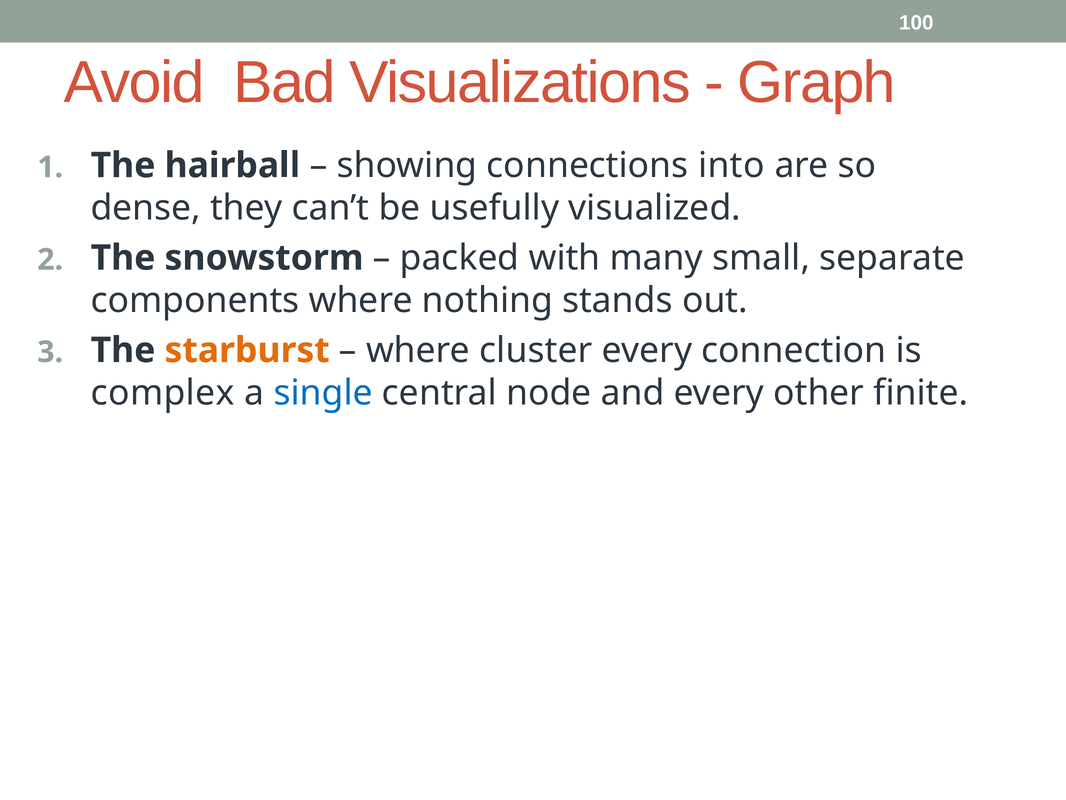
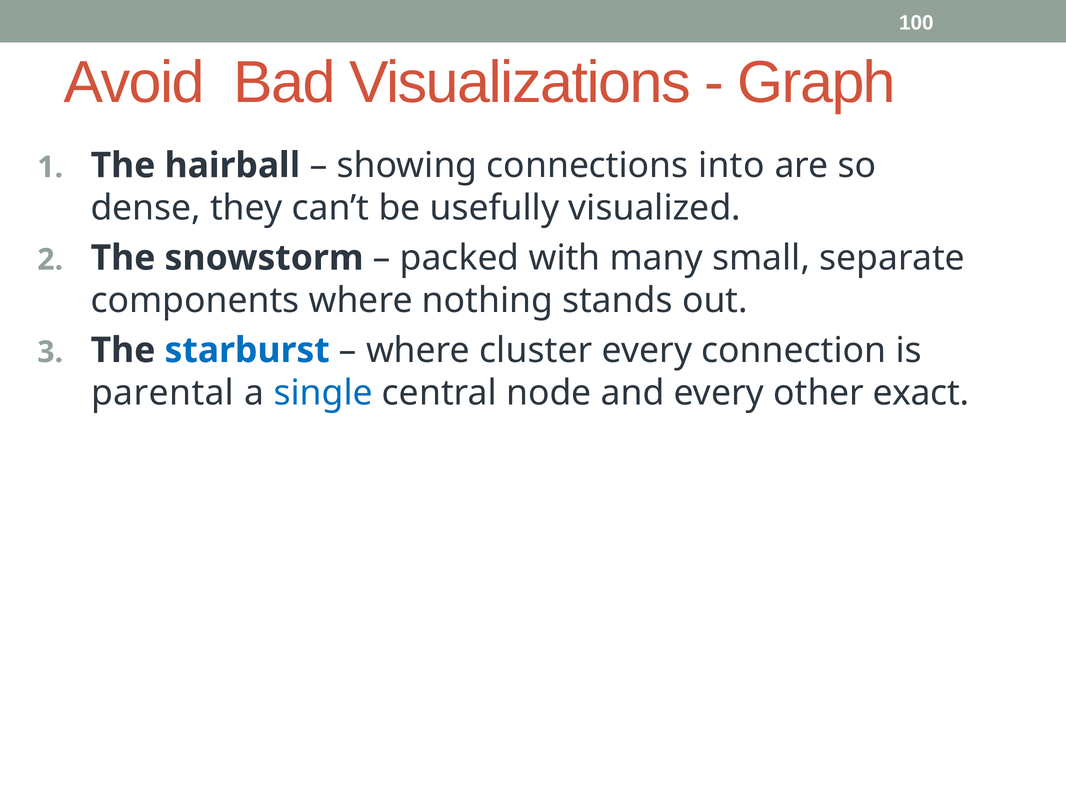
starburst colour: orange -> blue
complex: complex -> parental
finite: finite -> exact
